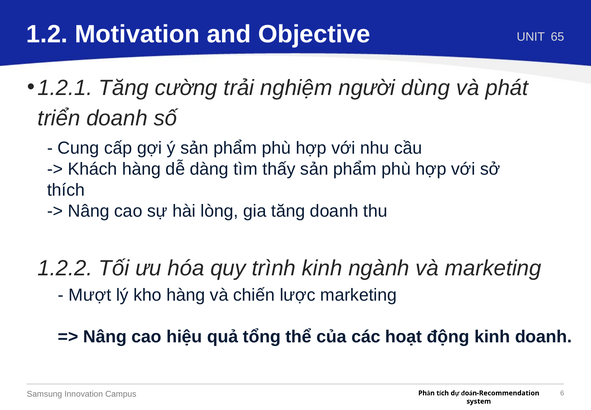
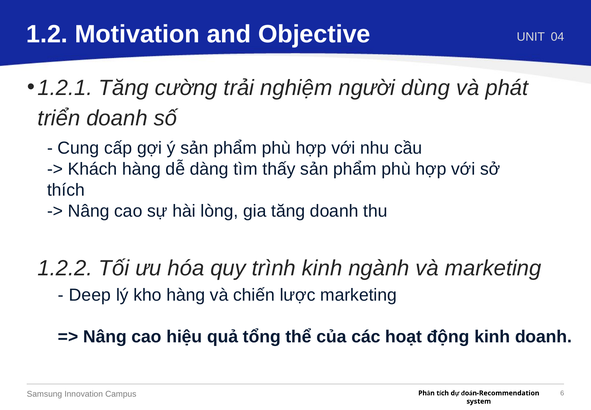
65: 65 -> 04
Mượt: Mượt -> Deep
